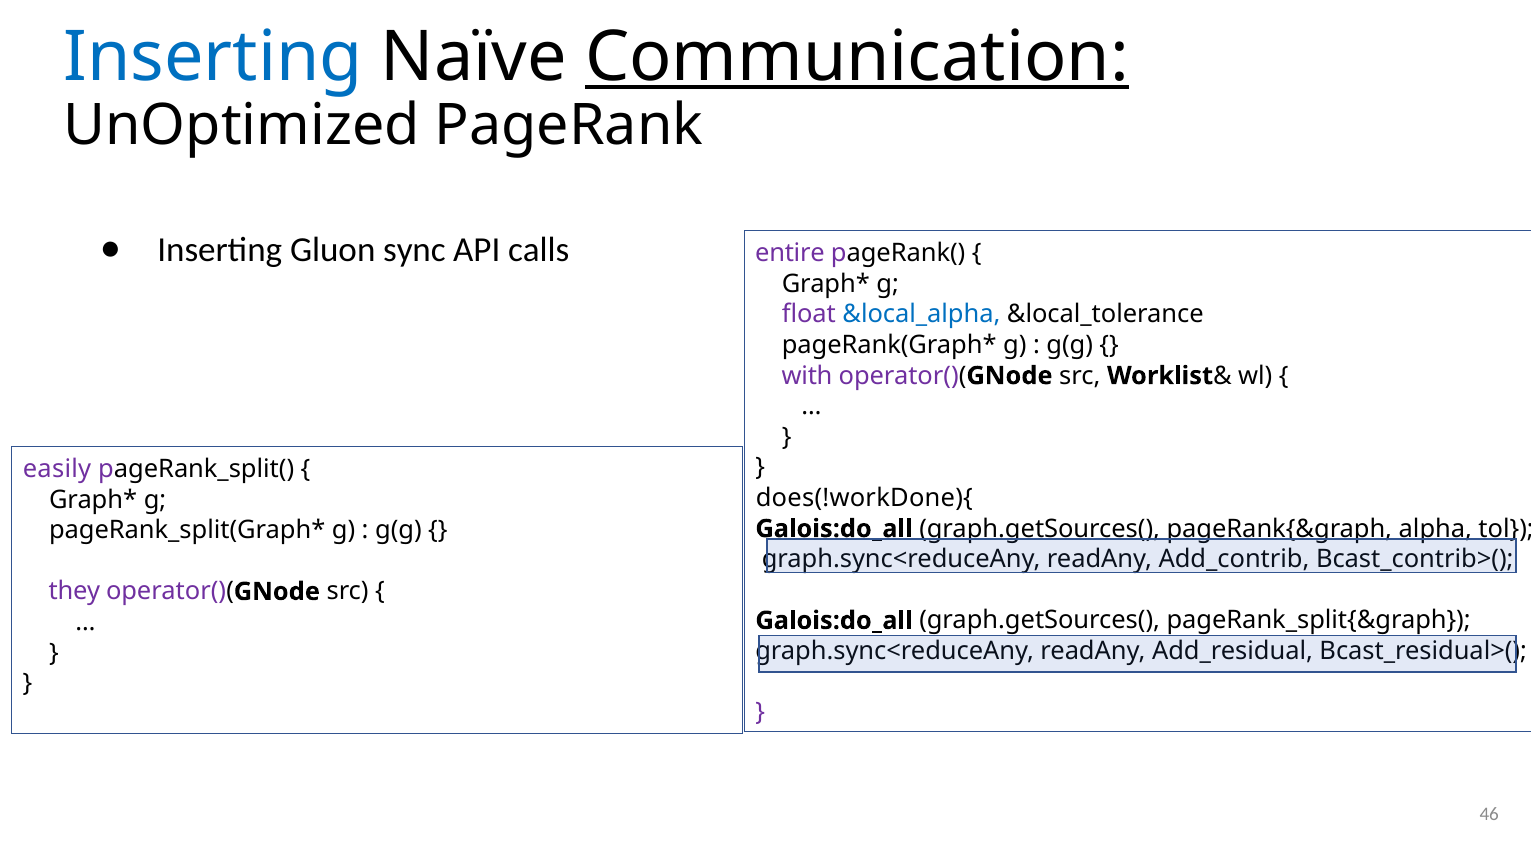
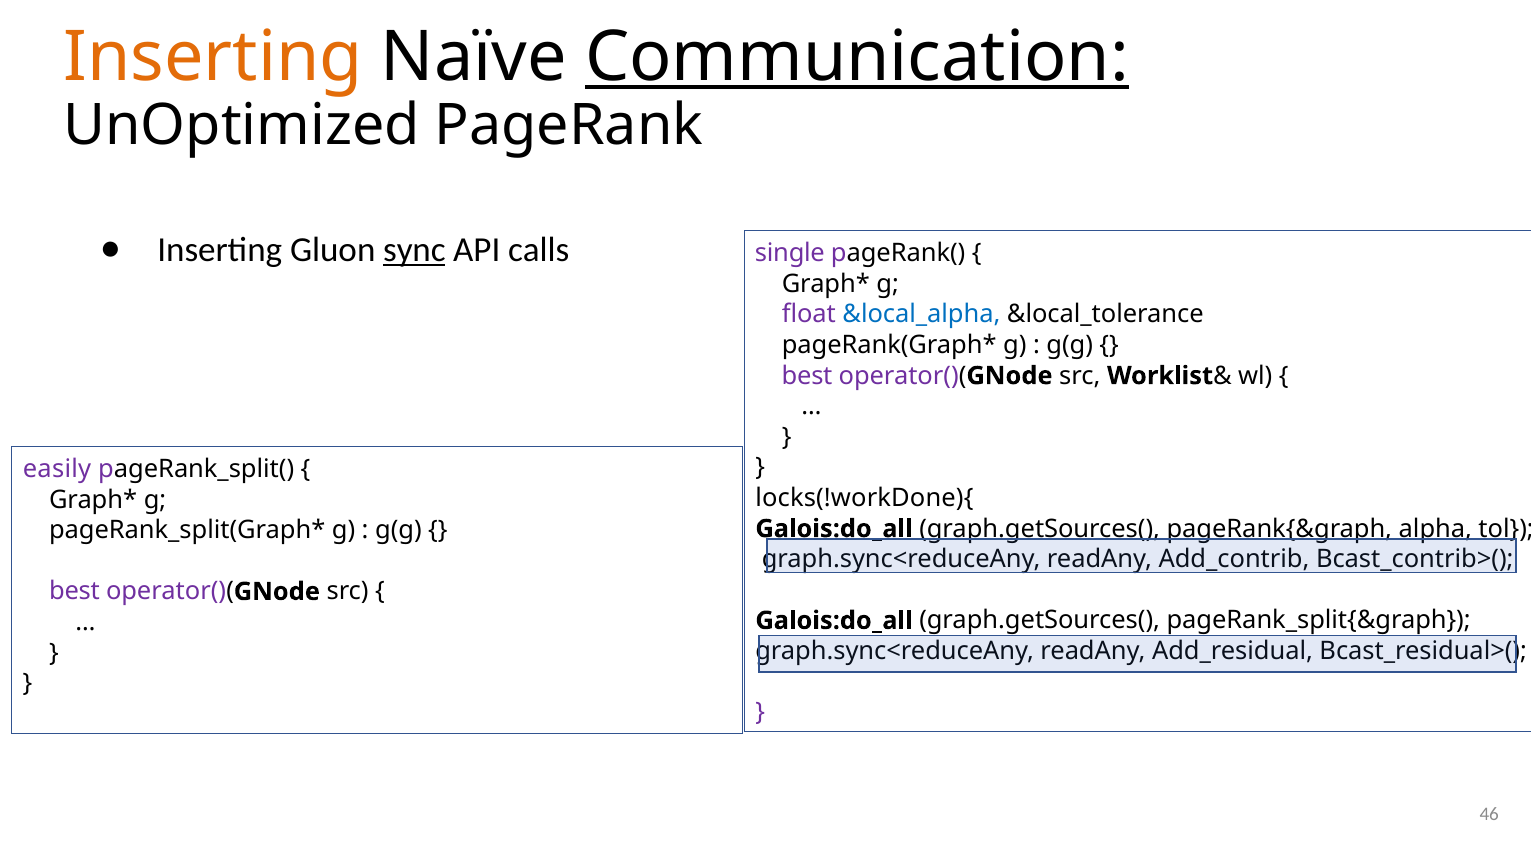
Inserting at (213, 57) colour: blue -> orange
sync underline: none -> present
entire: entire -> single
with at (807, 376): with -> best
does(!workDone){: does(!workDone){ -> locks(!workDone){
they at (74, 592): they -> best
